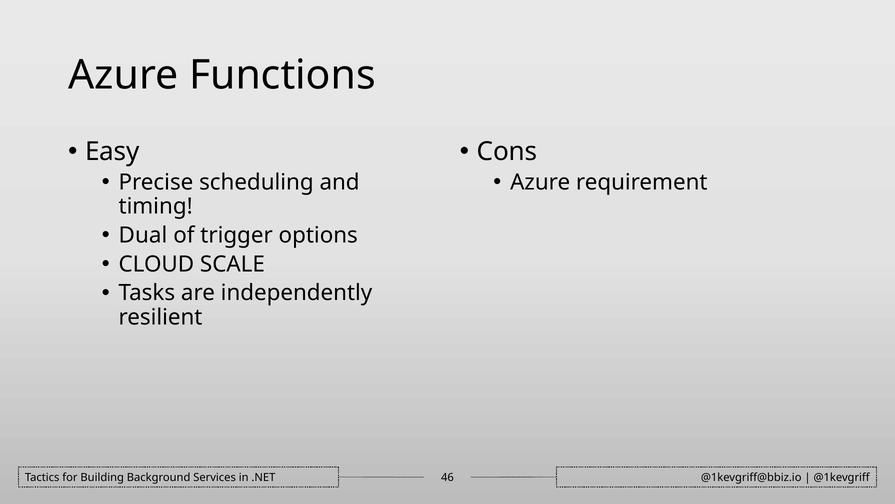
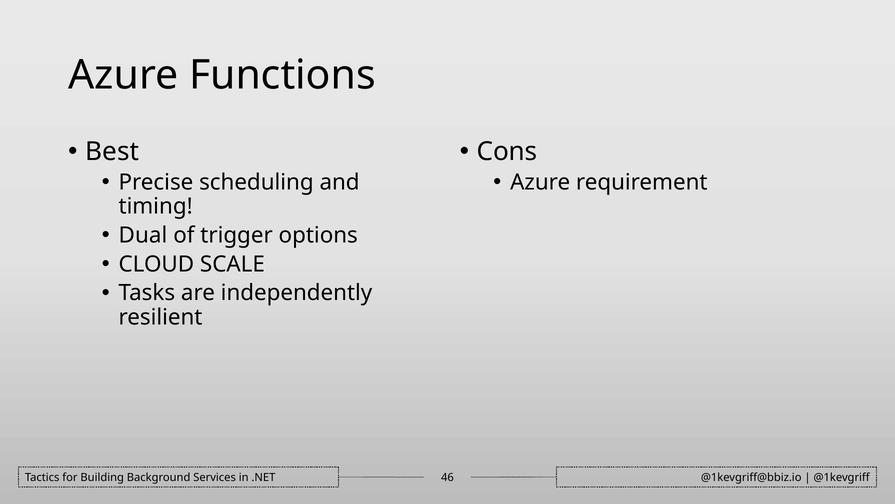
Easy: Easy -> Best
